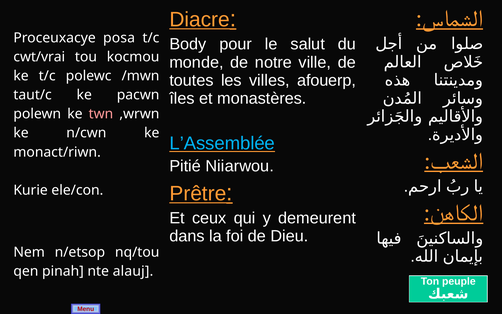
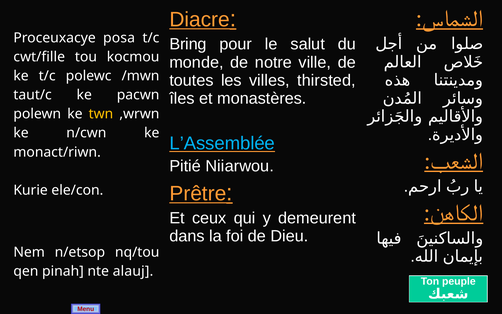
Body: Body -> Bring
cwt/vrai: cwt/vrai -> cwt/fille
afouerp: afouerp -> thirsted
twn colour: pink -> yellow
